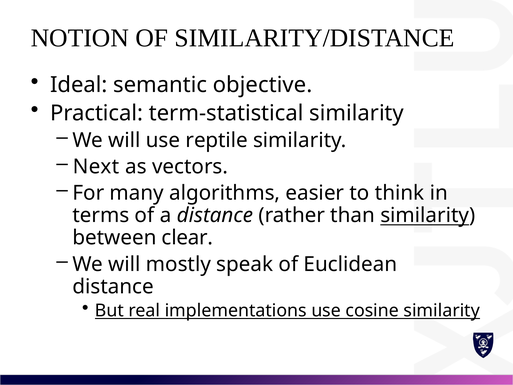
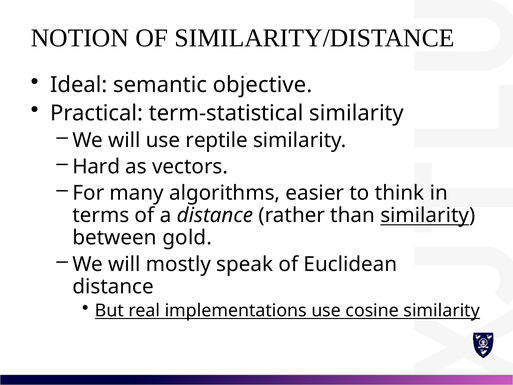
Next: Next -> Hard
clear: clear -> gold
